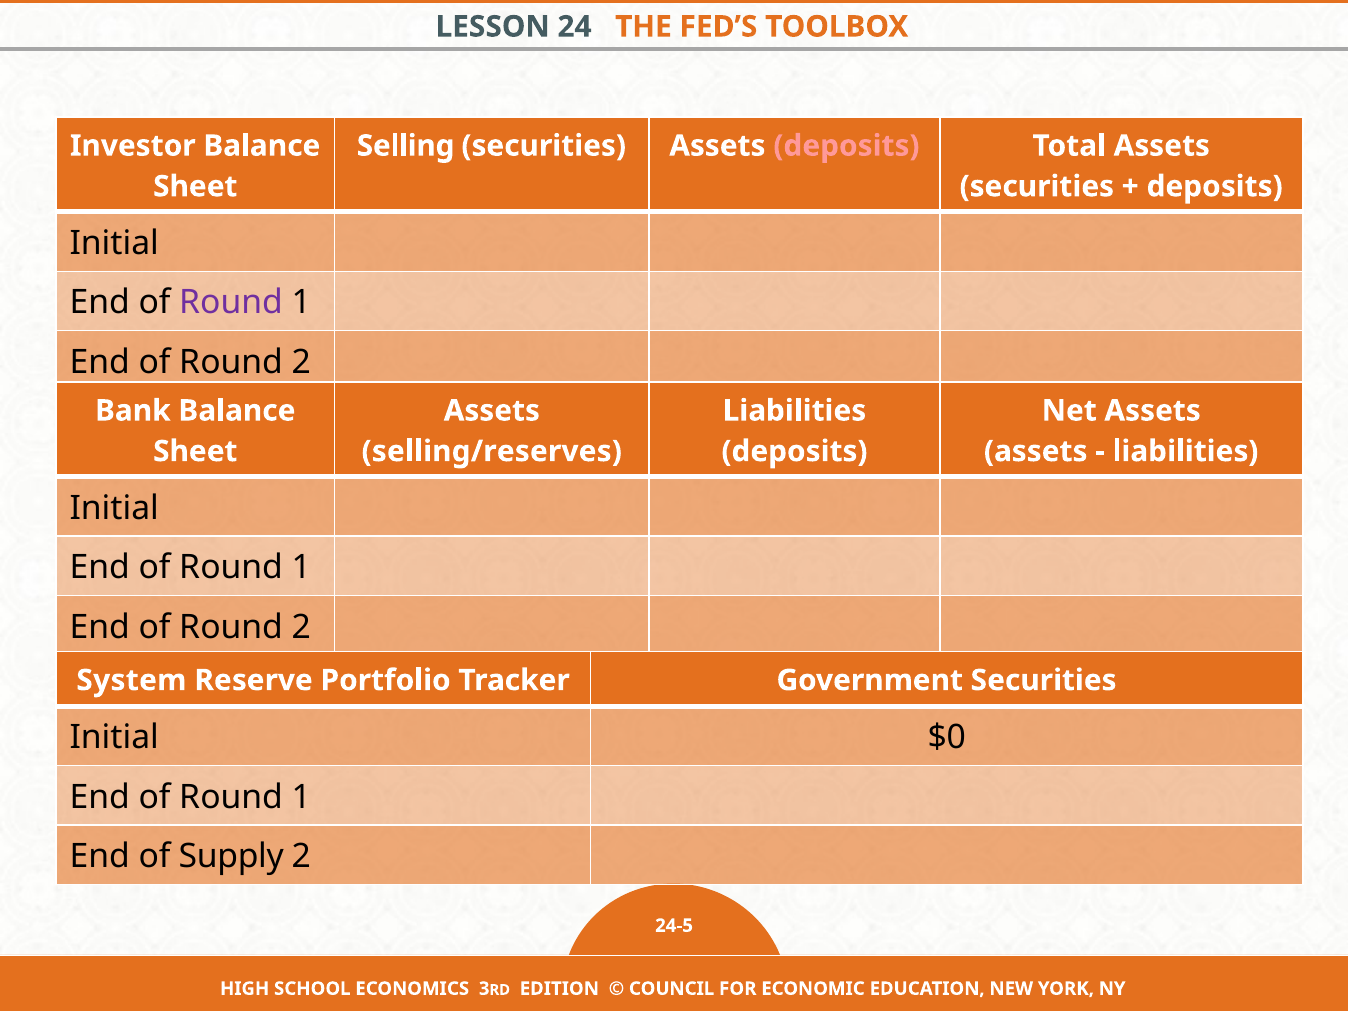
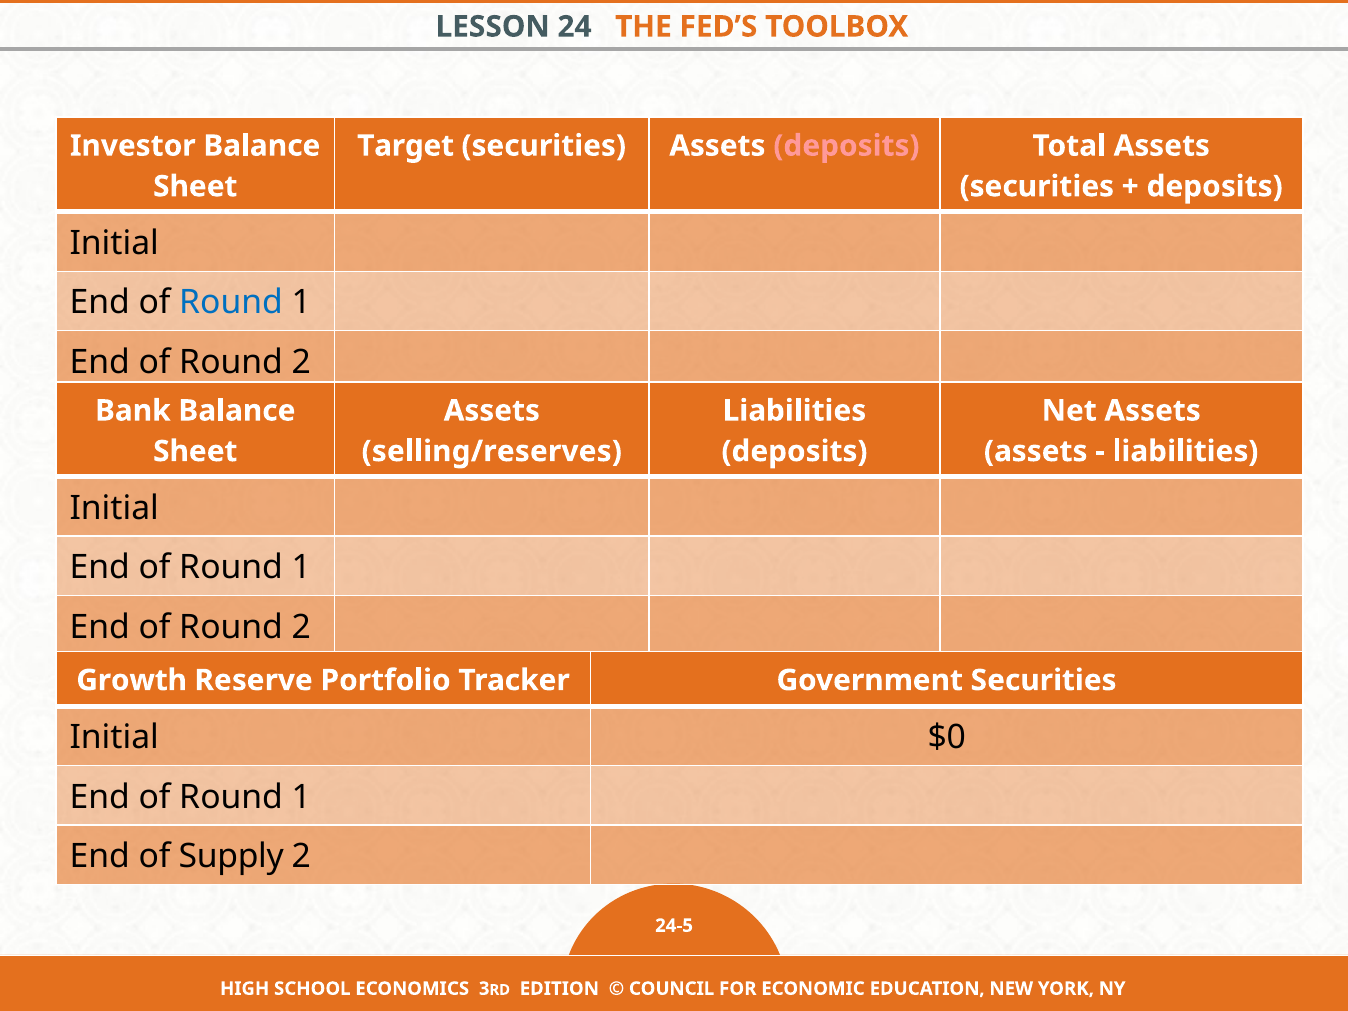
Selling: Selling -> Target
Round at (231, 303) colour: purple -> blue
System: System -> Growth
